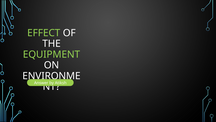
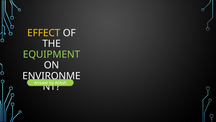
EFFECT colour: light green -> yellow
